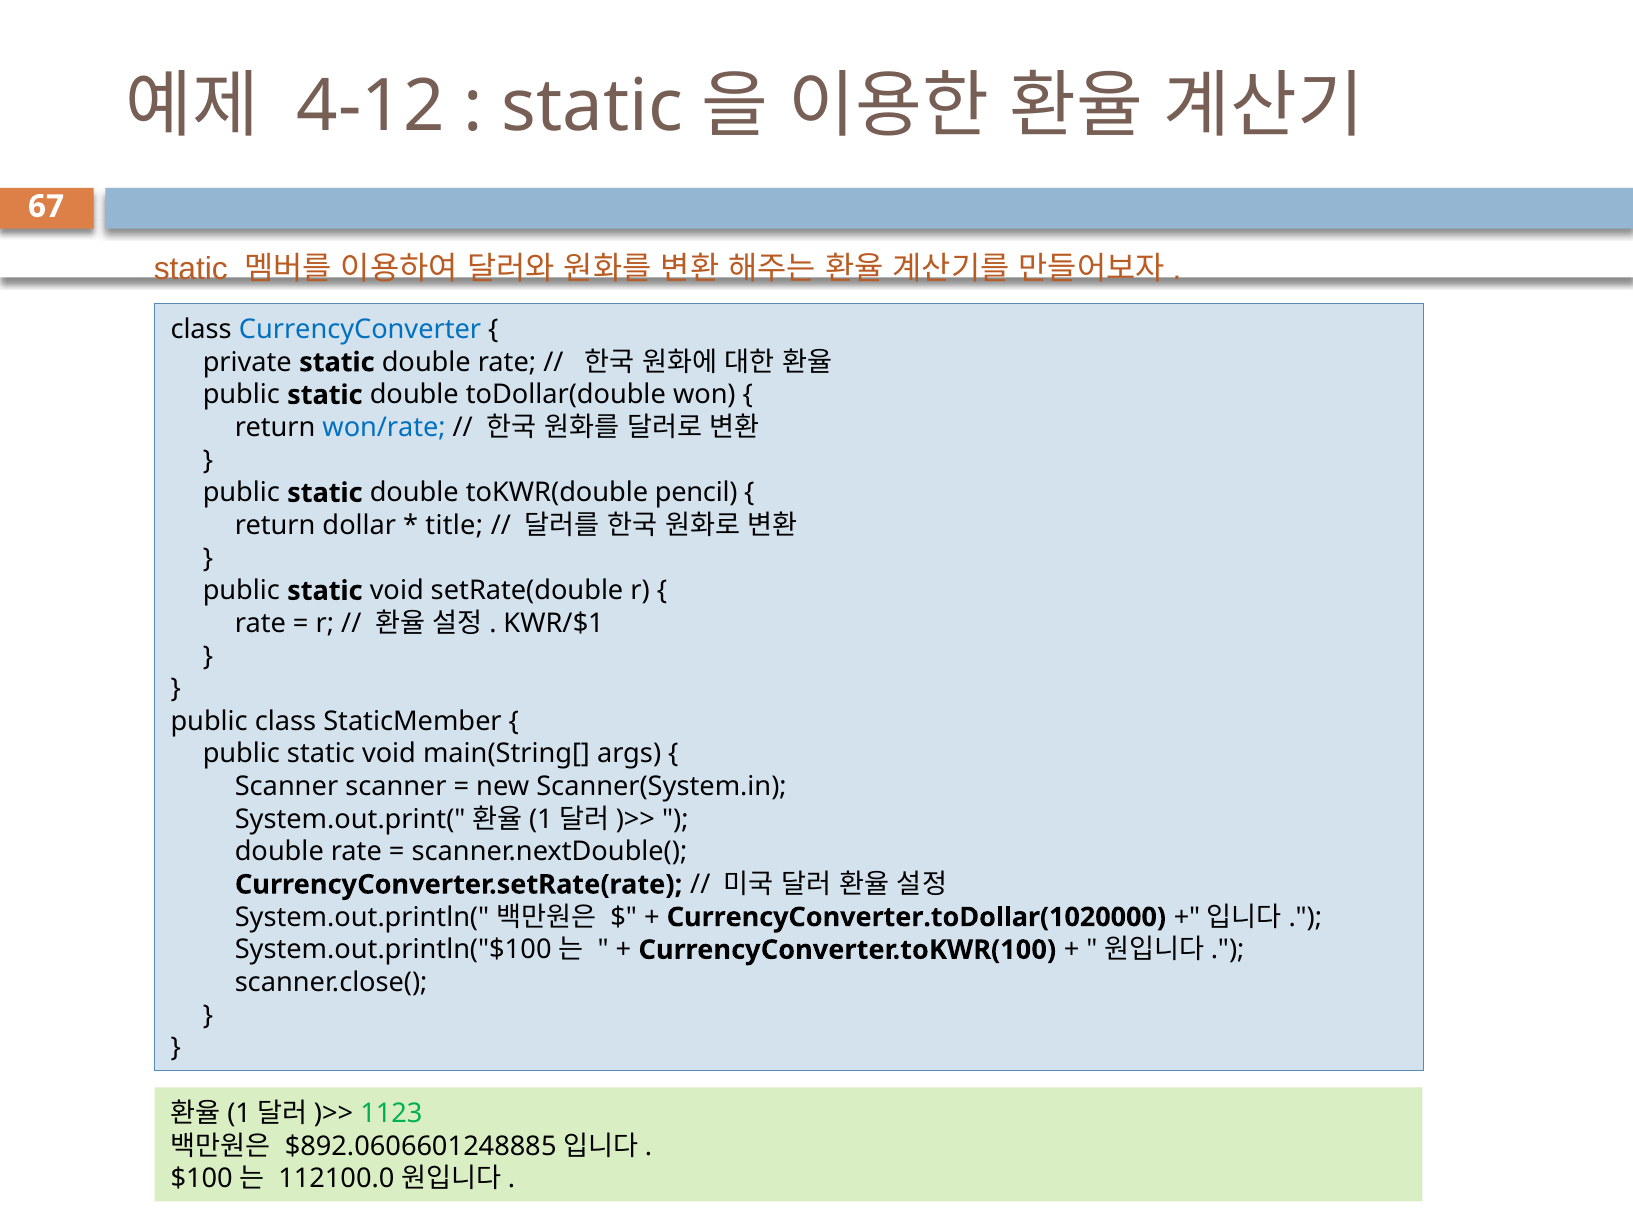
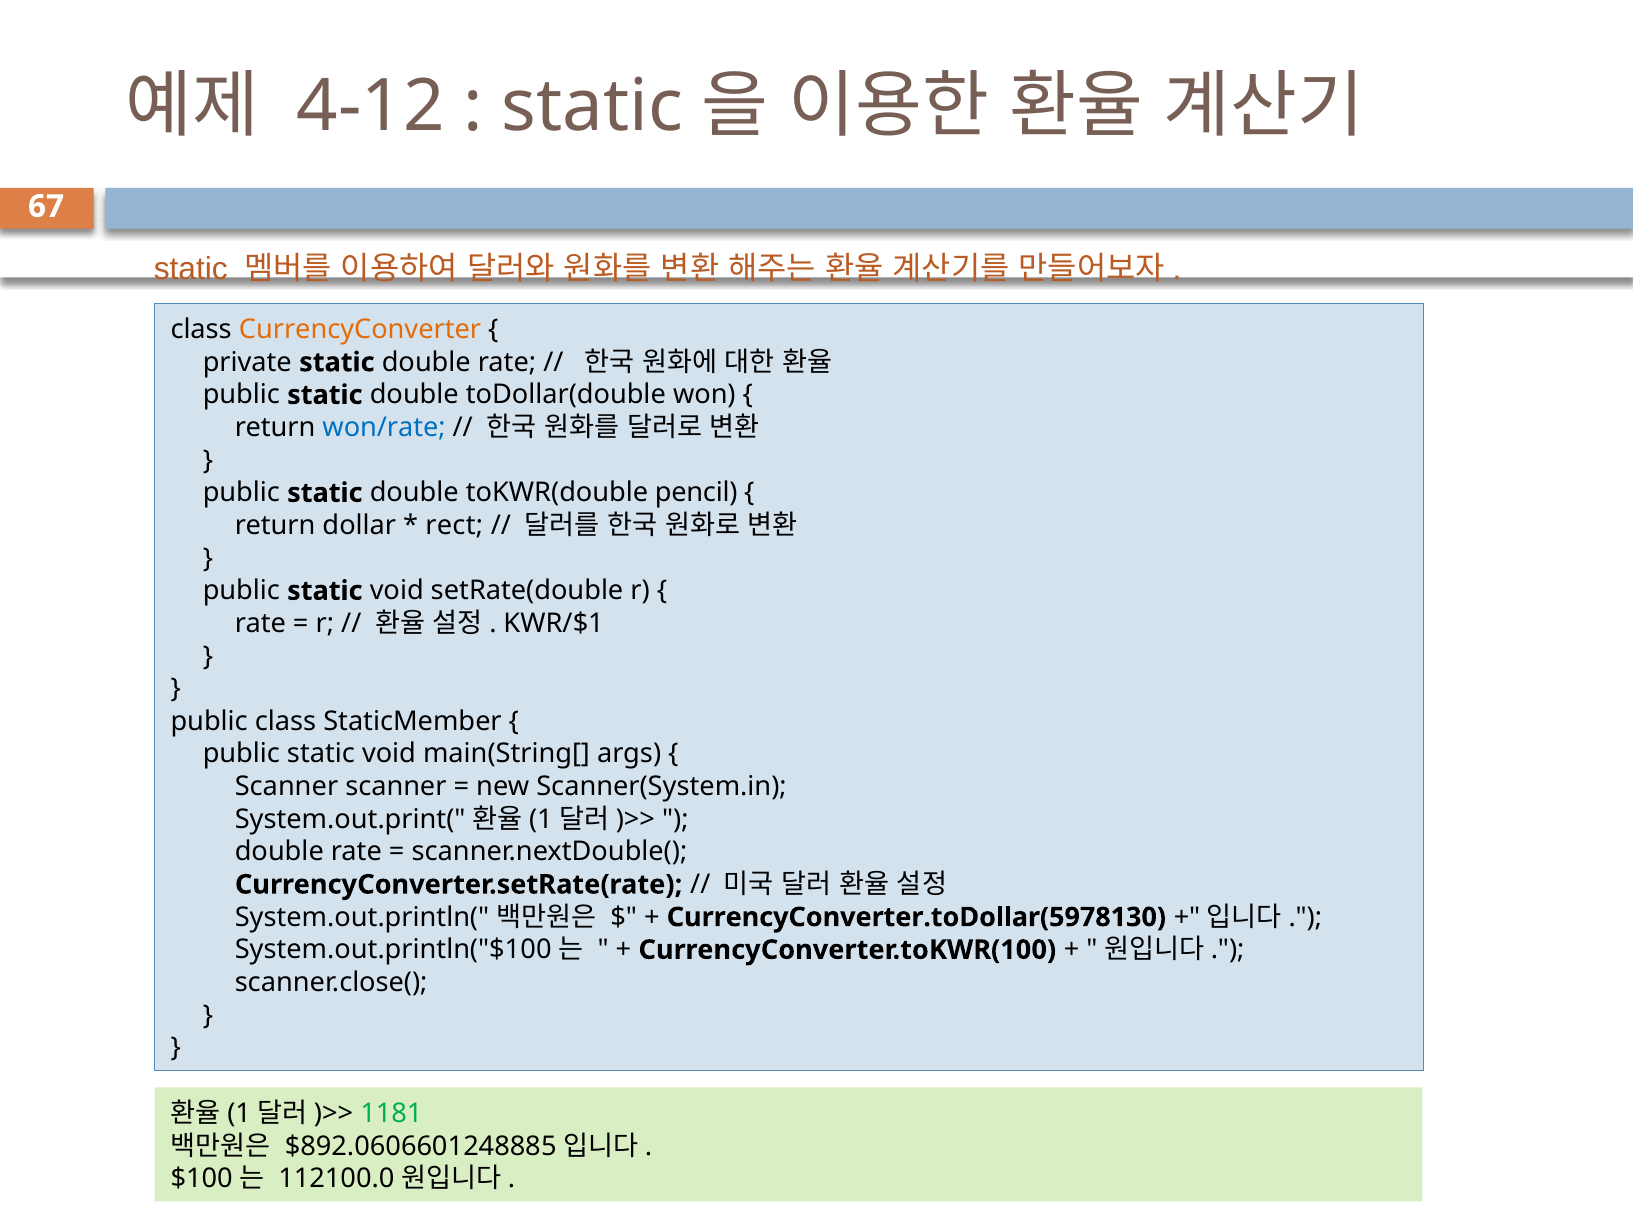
CurrencyConverter colour: blue -> orange
title: title -> rect
CurrencyConverter.toDollar(1020000: CurrencyConverter.toDollar(1020000 -> CurrencyConverter.toDollar(5978130
1123: 1123 -> 1181
